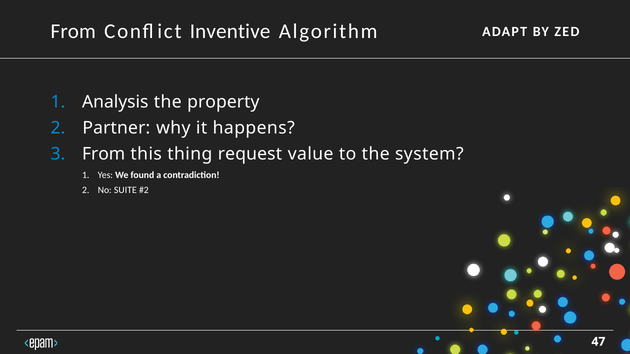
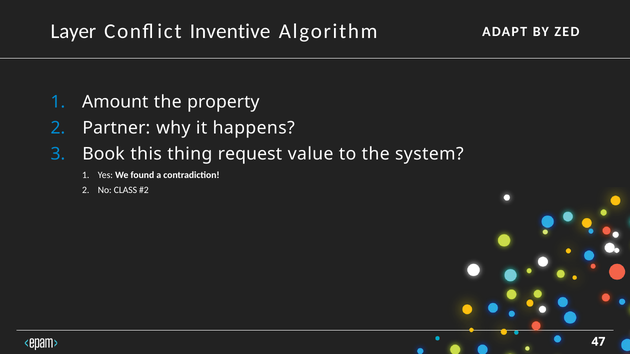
From at (73, 31): From -> Layer
Analysis: Analysis -> Amount
From at (104, 154): From -> Book
SUITE: SUITE -> CLASS
